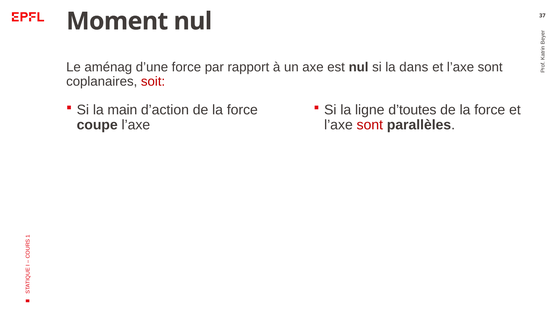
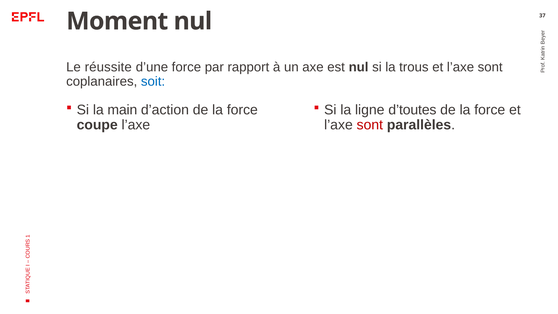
aménag: aménag -> réussite
dans: dans -> trous
soit colour: red -> blue
